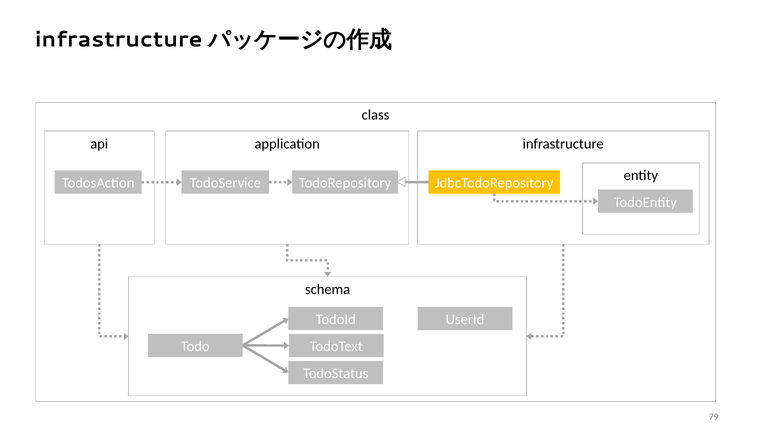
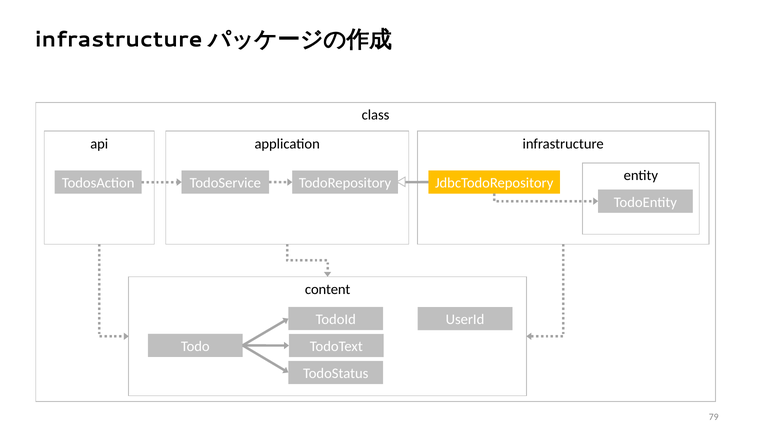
schema: schema -> content
